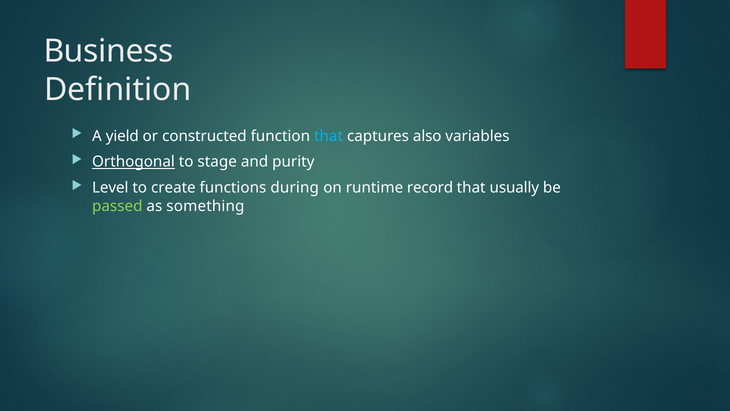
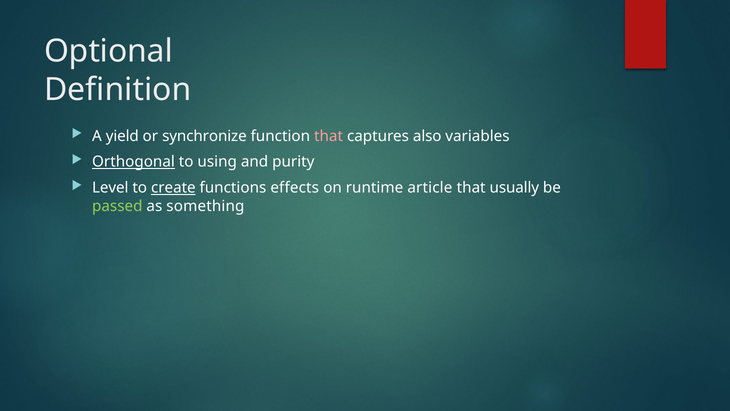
Business: Business -> Optional
constructed: constructed -> synchronize
that at (329, 136) colour: light blue -> pink
stage: stage -> using
create underline: none -> present
during: during -> effects
record: record -> article
